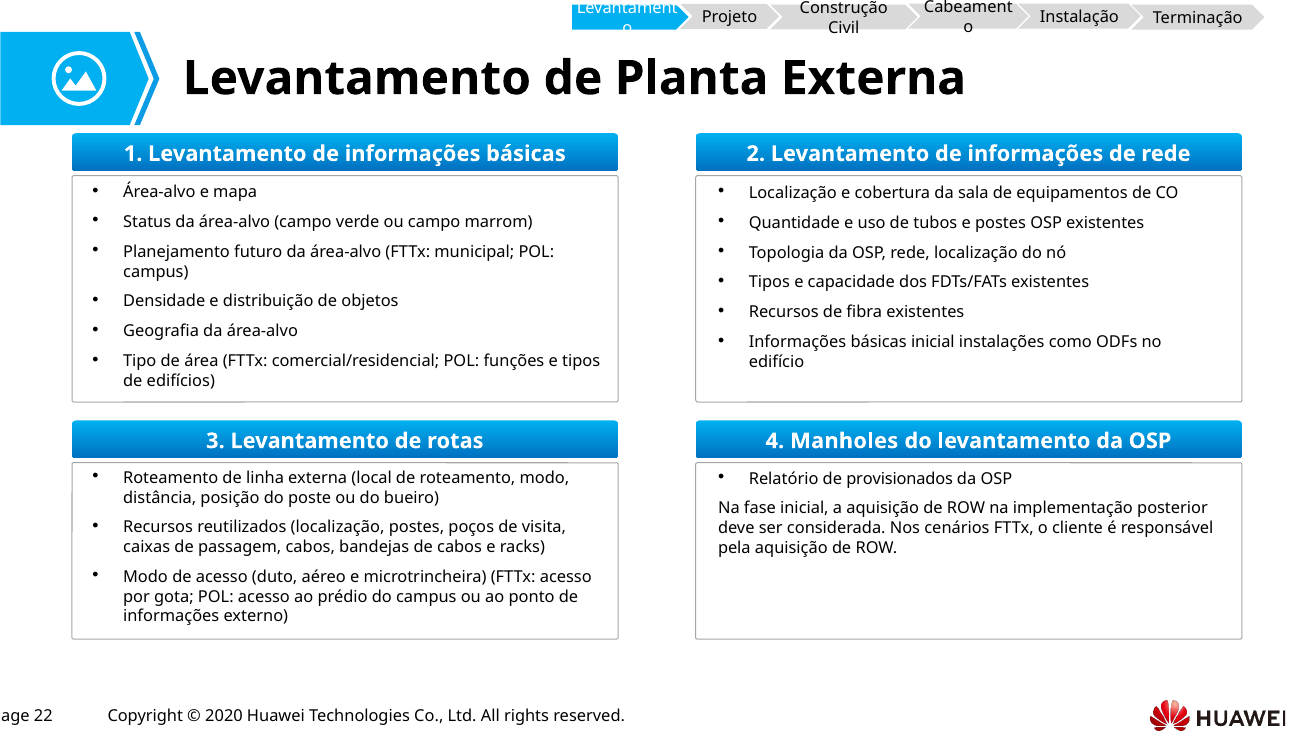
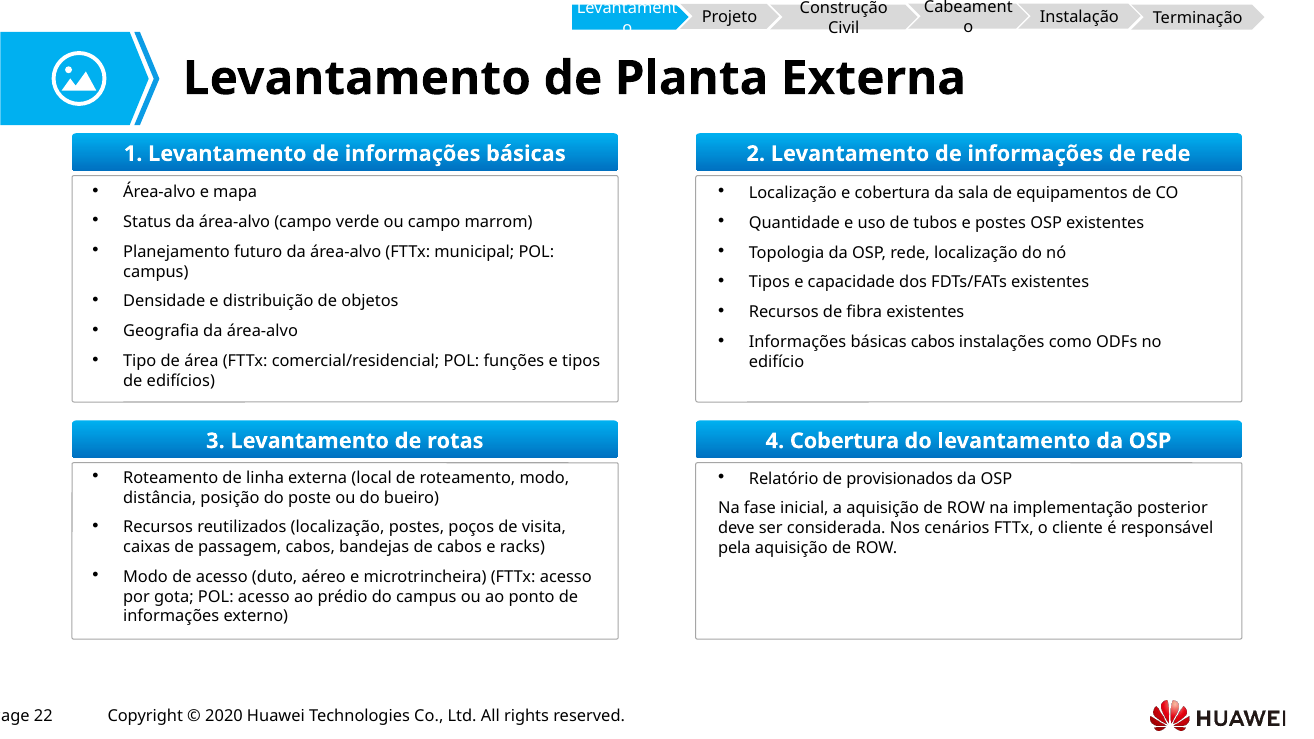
básicas inicial: inicial -> cabos
4 Manholes: Manholes -> Cobertura
